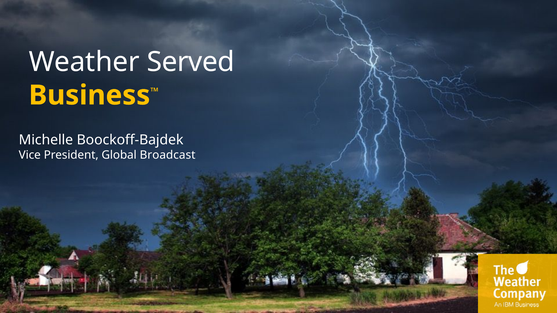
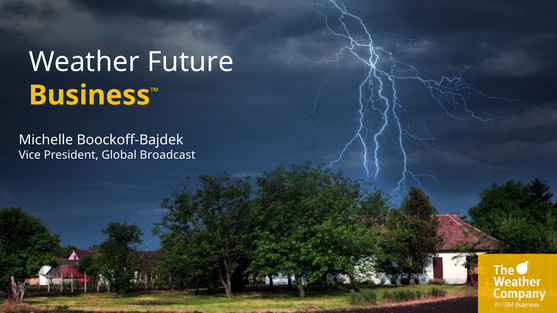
Served: Served -> Future
